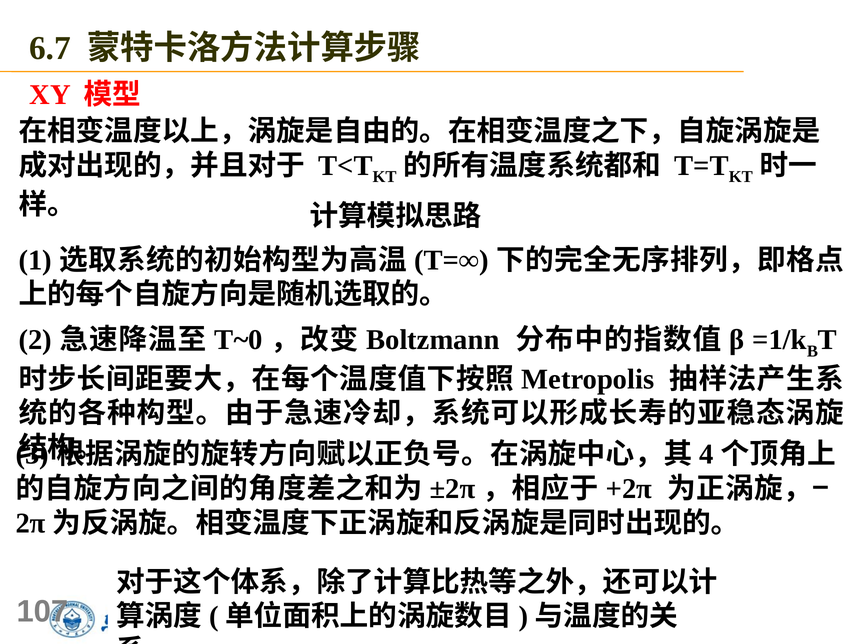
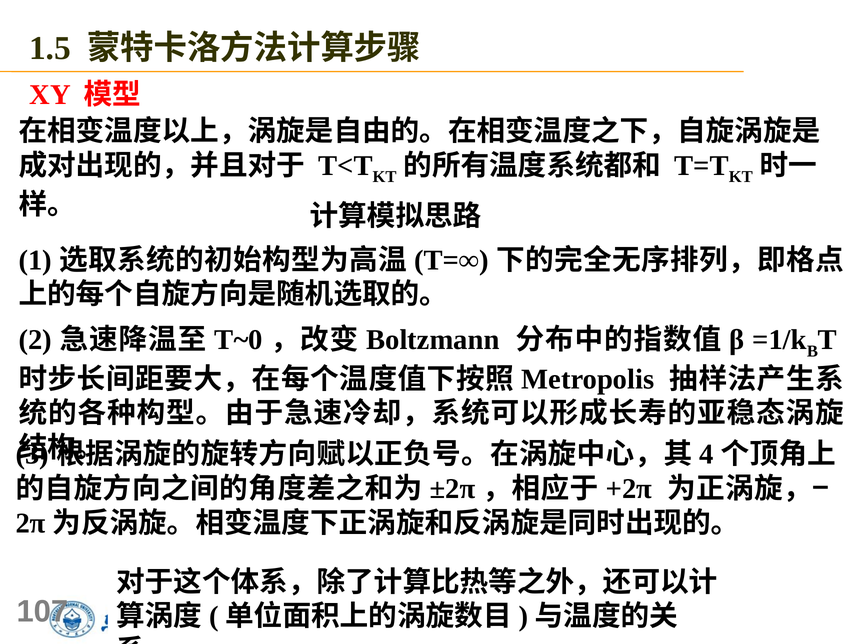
6.7: 6.7 -> 1.5
